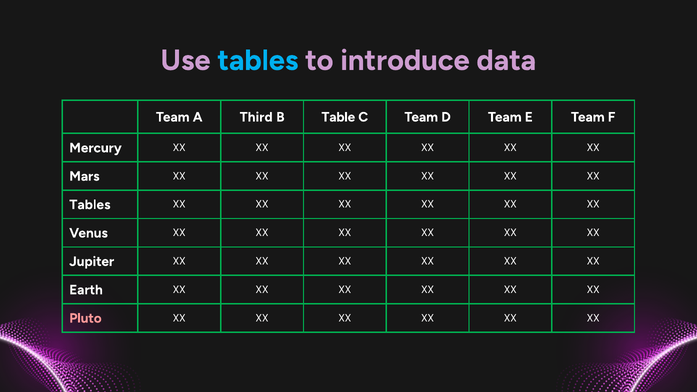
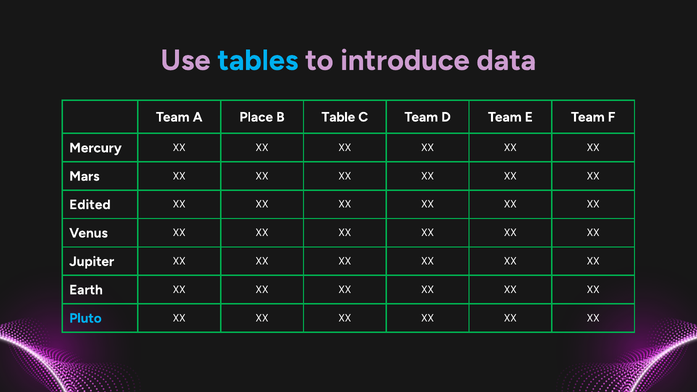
Third: Third -> Place
Tables at (90, 205): Tables -> Edited
Pluto colour: pink -> light blue
